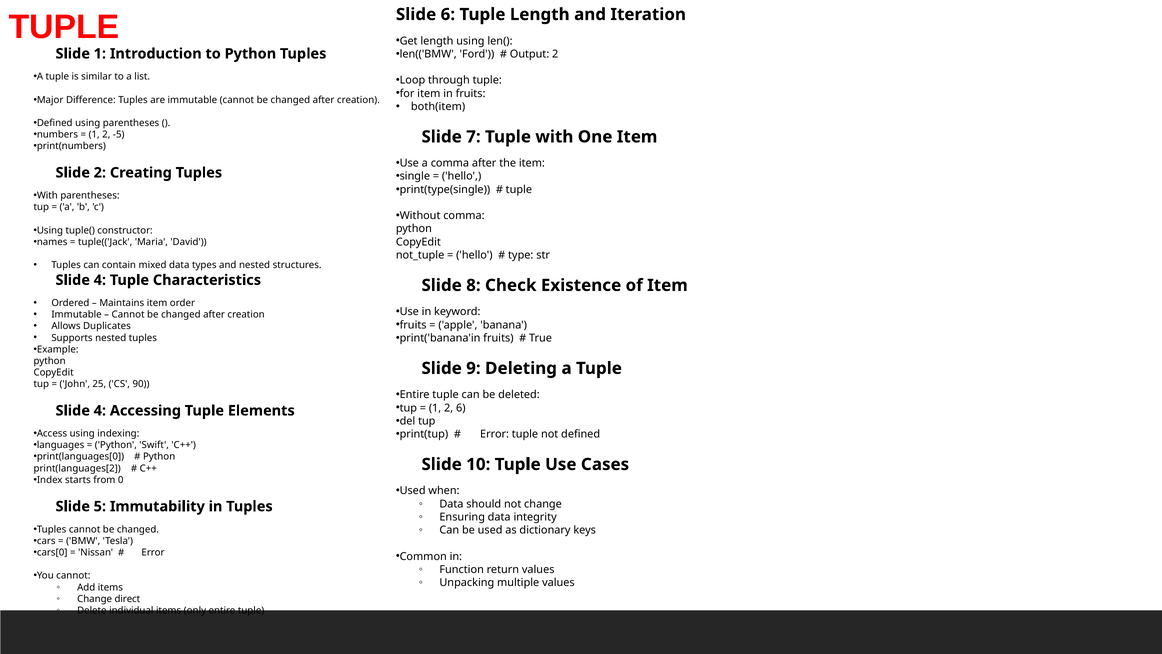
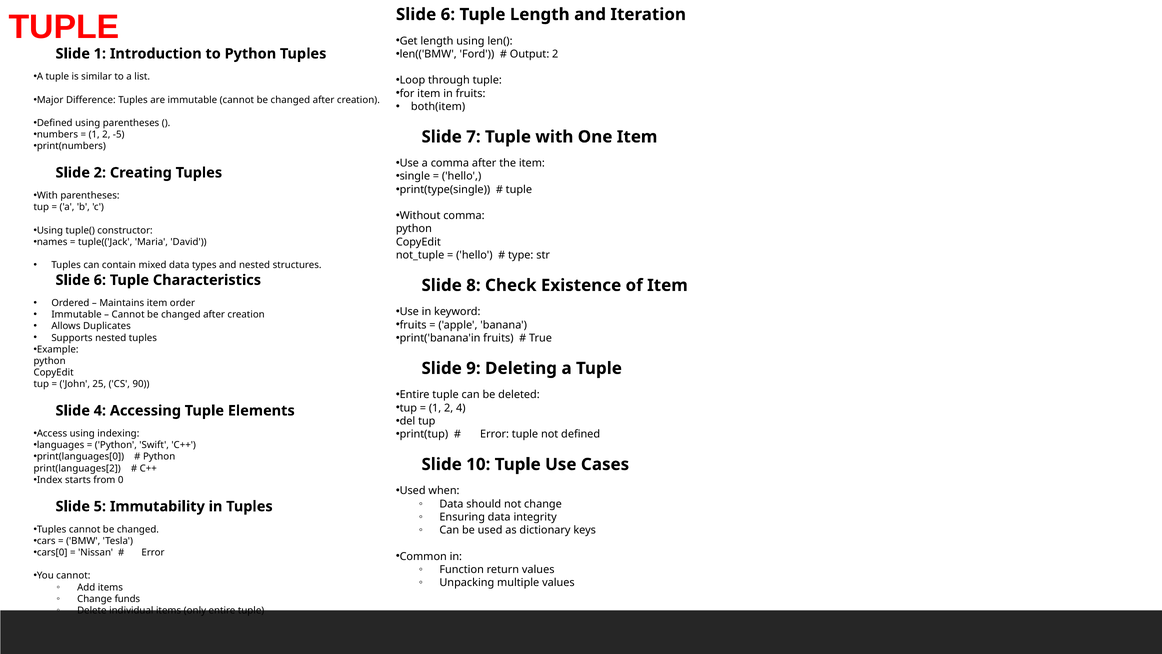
4 at (100, 280): 4 -> 6
2 6: 6 -> 4
direct: direct -> funds
